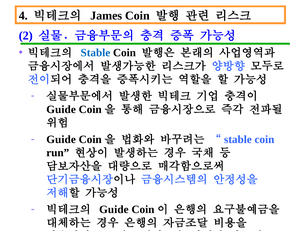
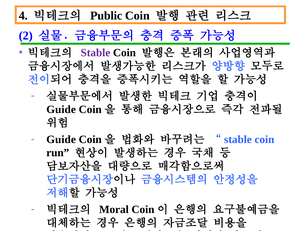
James: James -> Public
Stable at (95, 53) colour: blue -> purple
Guide at (114, 210): Guide -> Moral
